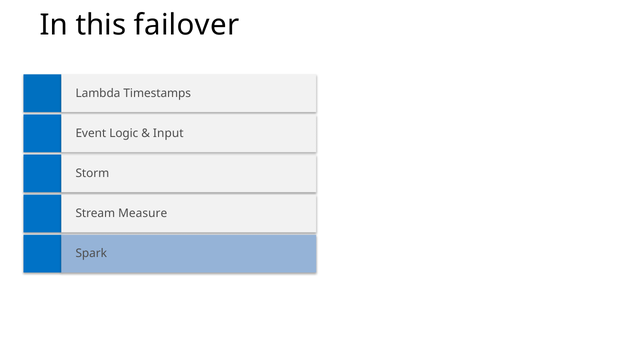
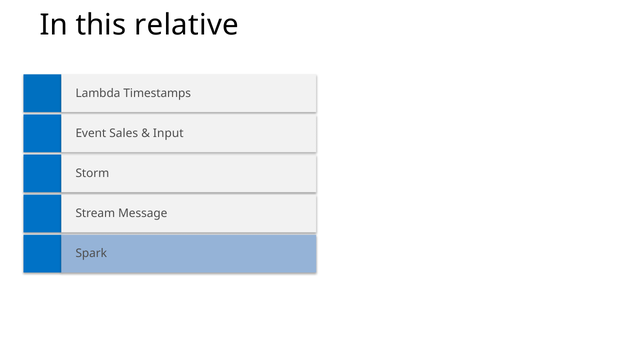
failover: failover -> relative
Logic: Logic -> Sales
Measure: Measure -> Message
